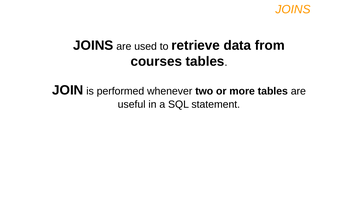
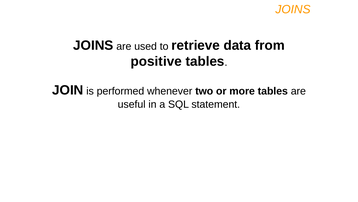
courses: courses -> positive
